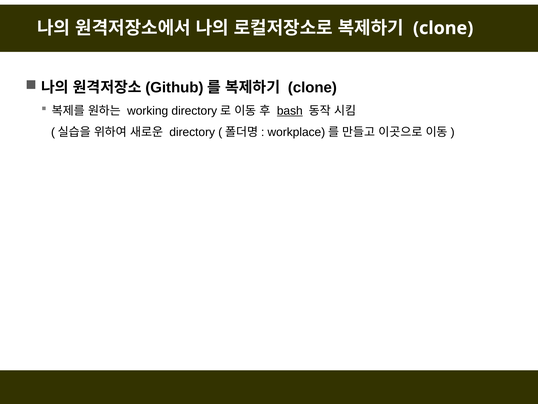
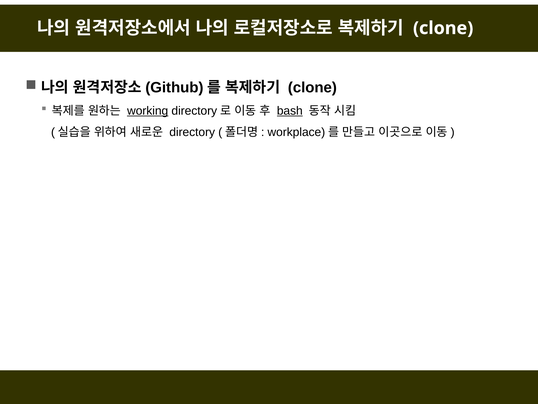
working underline: none -> present
